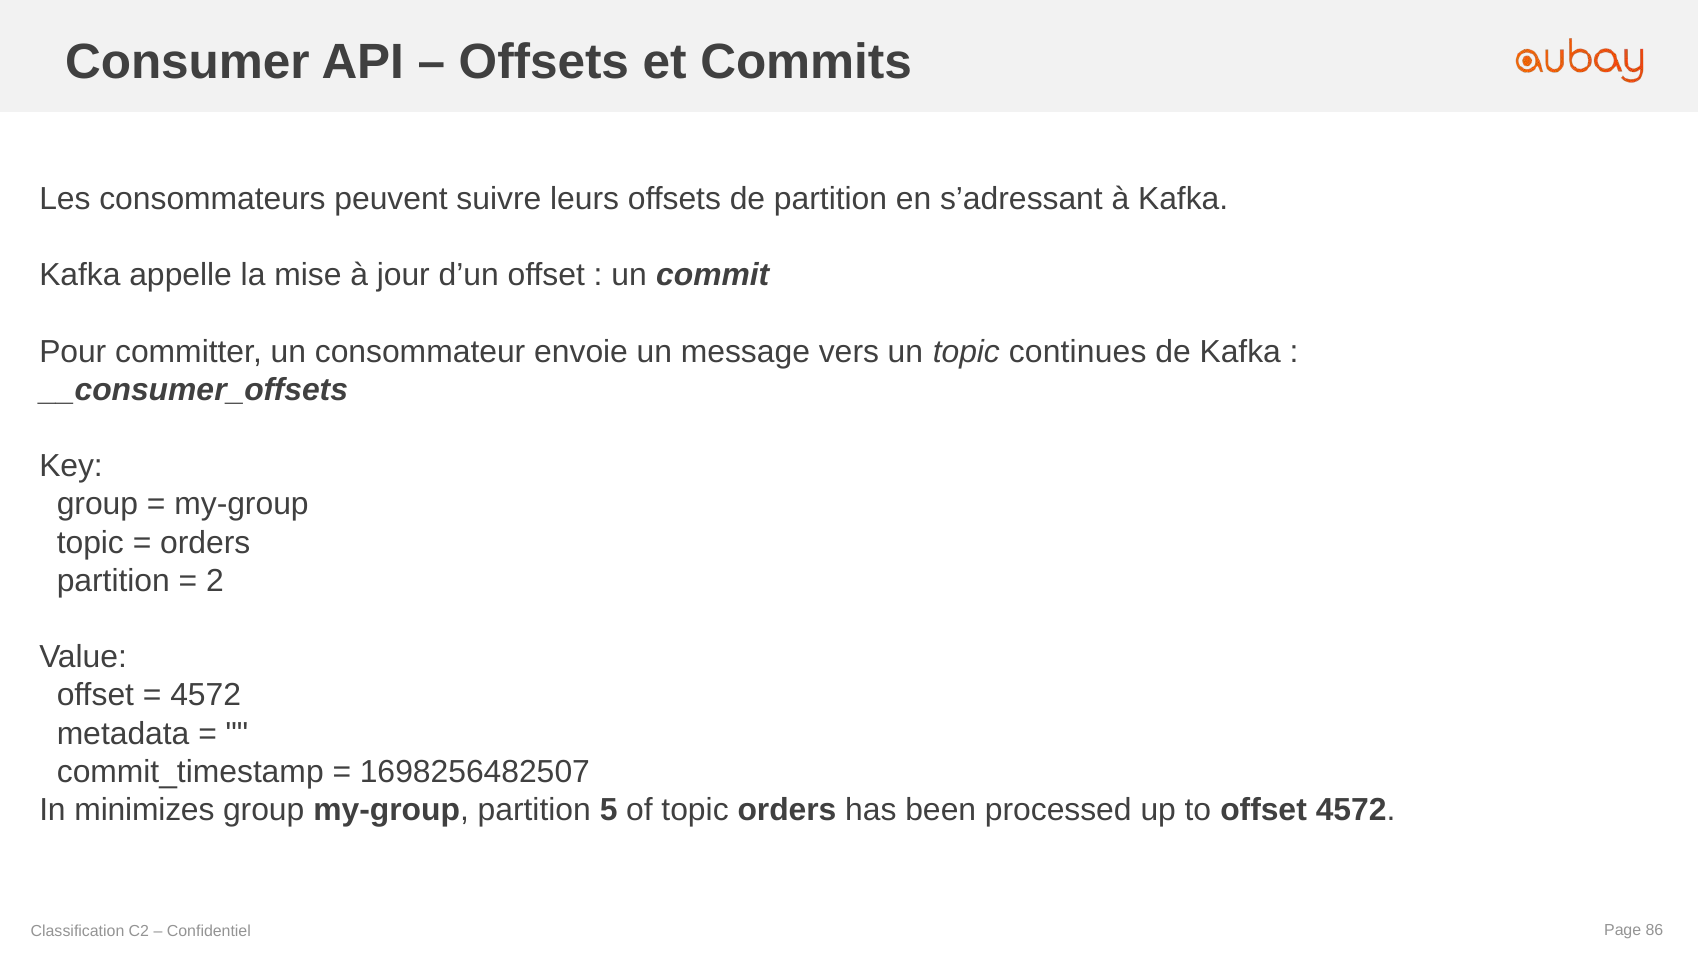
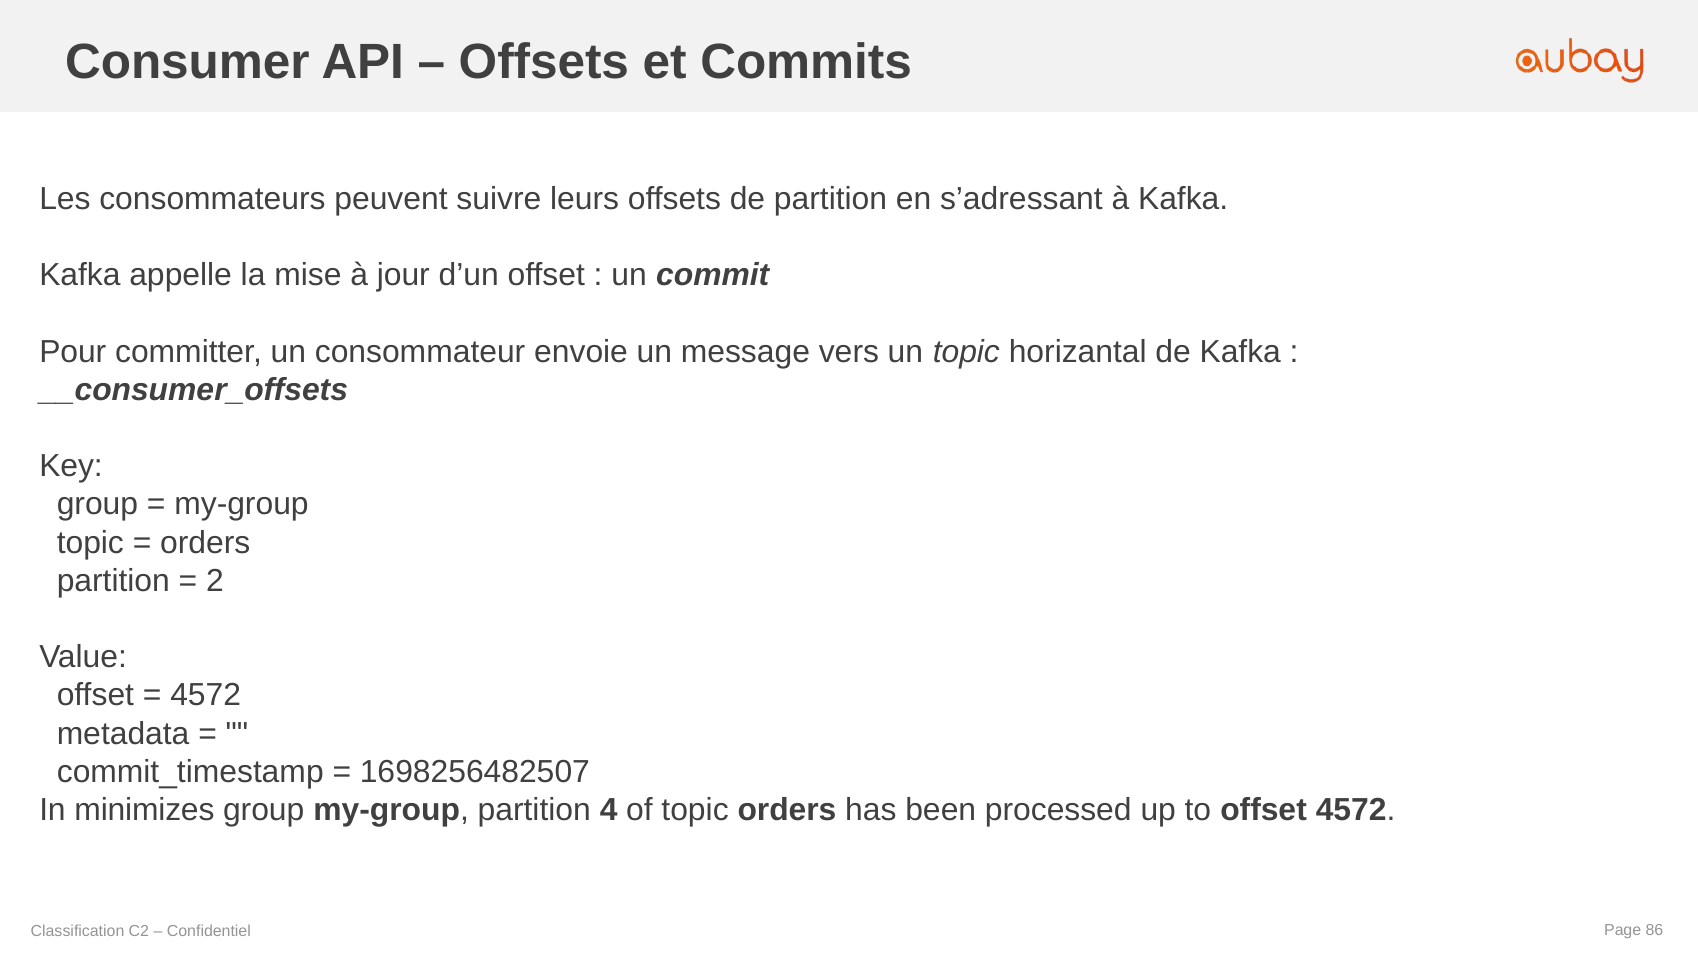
continues: continues -> horizantal
5: 5 -> 4
